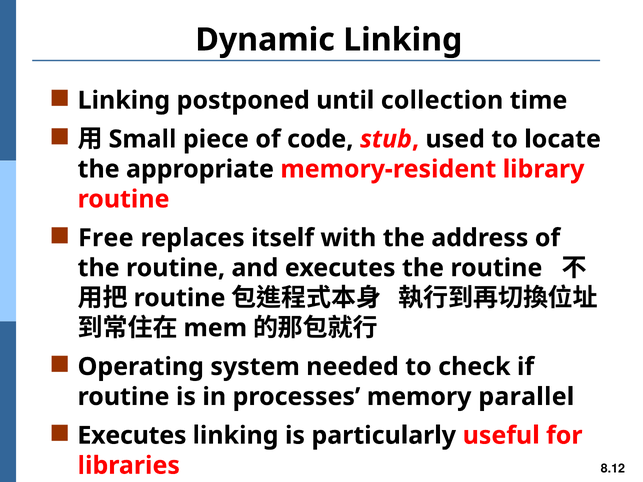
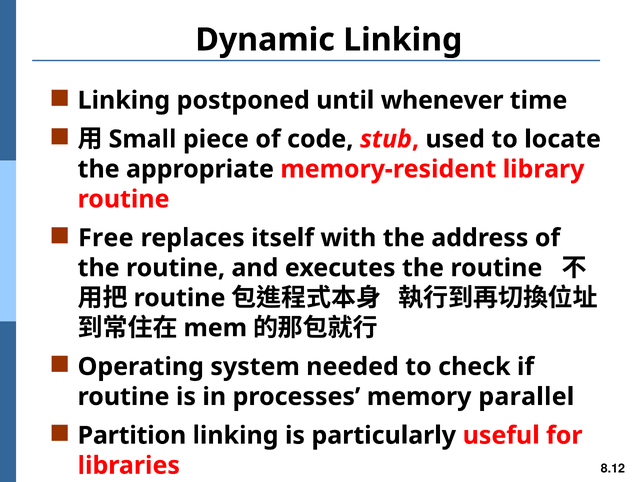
collection: collection -> whenever
Executes at (132, 436): Executes -> Partition
